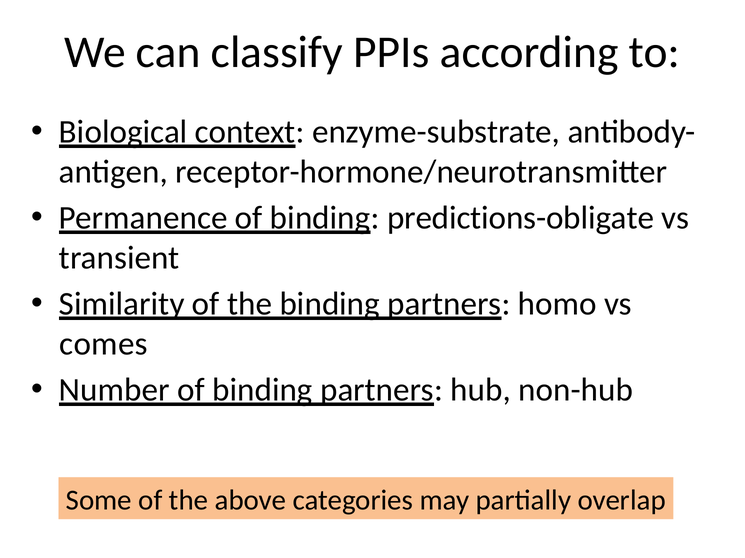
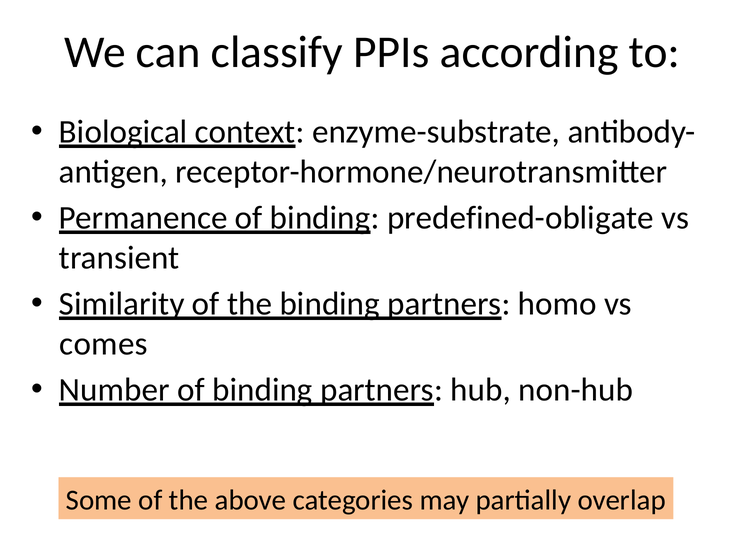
predictions-obligate: predictions-obligate -> predefined-obligate
